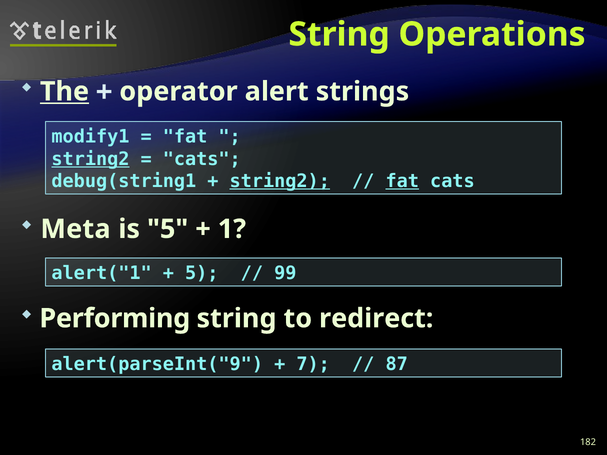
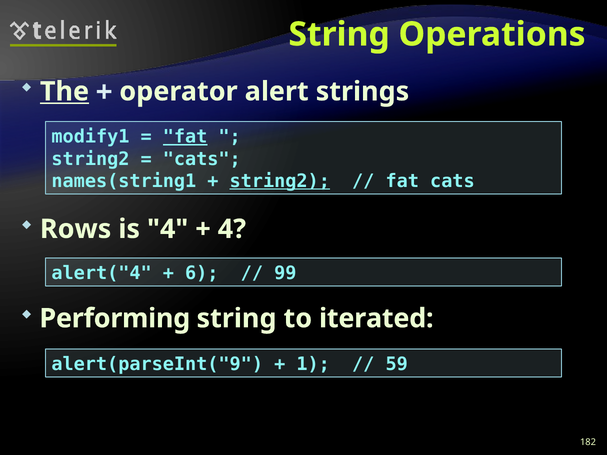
fat at (185, 137) underline: none -> present
string2 at (90, 159) underline: present -> none
debug(string1: debug(string1 -> names(string1
fat at (402, 181) underline: present -> none
Meta: Meta -> Rows
is 5: 5 -> 4
1 at (232, 229): 1 -> 4
alert("1: alert("1 -> alert("4
5 at (202, 273): 5 -> 6
redirect: redirect -> iterated
7: 7 -> 1
87: 87 -> 59
